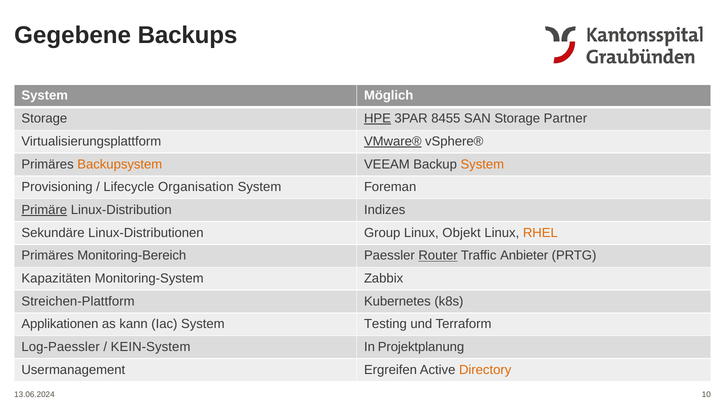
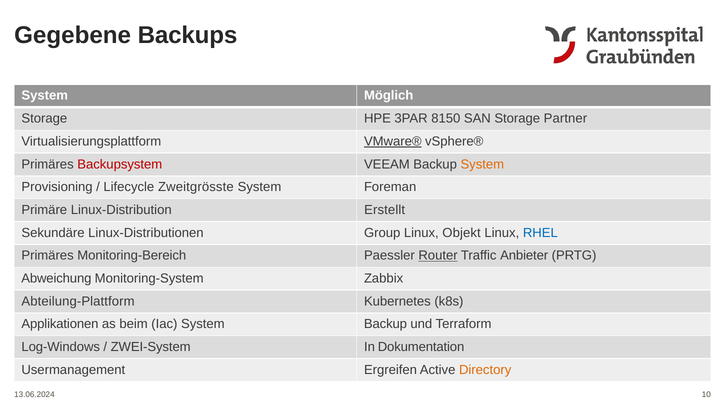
HPE underline: present -> none
8455: 8455 -> 8150
Backupsystem colour: orange -> red
Organisation: Organisation -> Zweitgrösste
Primäre underline: present -> none
Indizes: Indizes -> Erstellt
RHEL colour: orange -> blue
Kapazitäten: Kapazitäten -> Abweichung
Streichen-Plattform: Streichen-Plattform -> Abteilung-Plattform
kann: kann -> beim
System Testing: Testing -> Backup
Log-Paessler: Log-Paessler -> Log-Windows
KEIN-System: KEIN-System -> ZWEI-System
Projektplanung: Projektplanung -> Dokumentation
